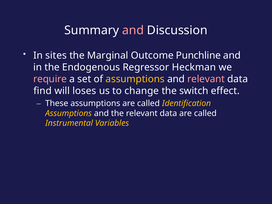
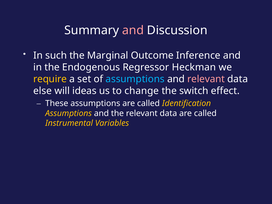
sites: sites -> such
Punchline: Punchline -> Inference
require colour: pink -> yellow
assumptions at (135, 79) colour: yellow -> light blue
find: find -> else
loses: loses -> ideas
